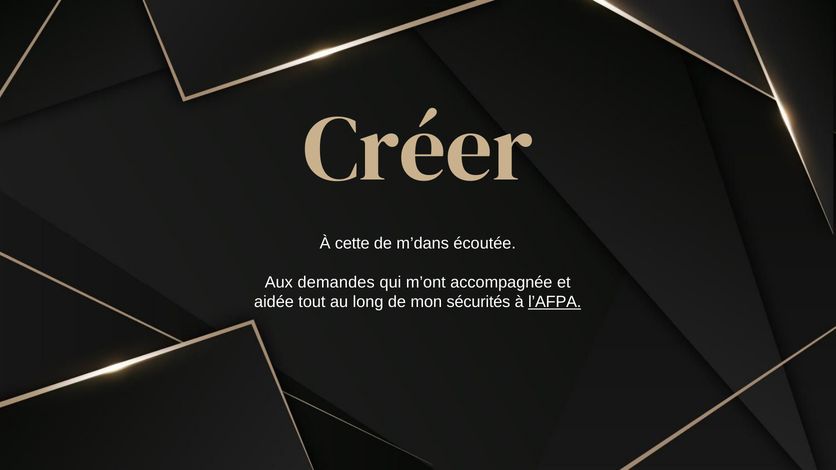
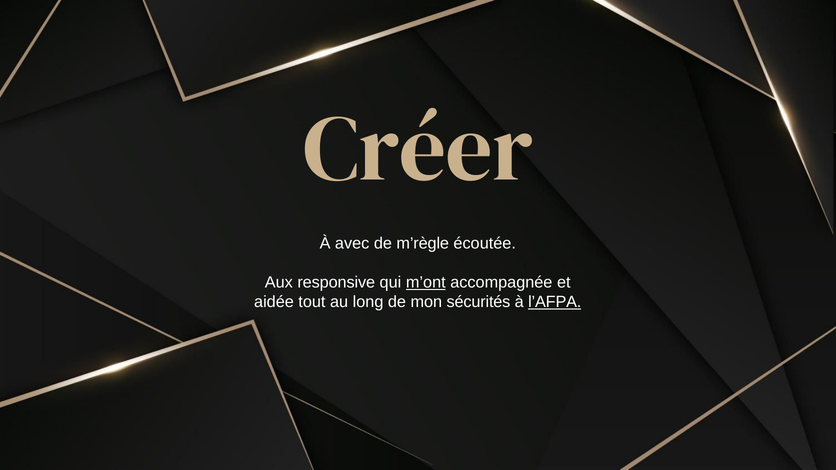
cette: cette -> avec
m’dans: m’dans -> m’règle
demandes: demandes -> responsive
m’ont underline: none -> present
